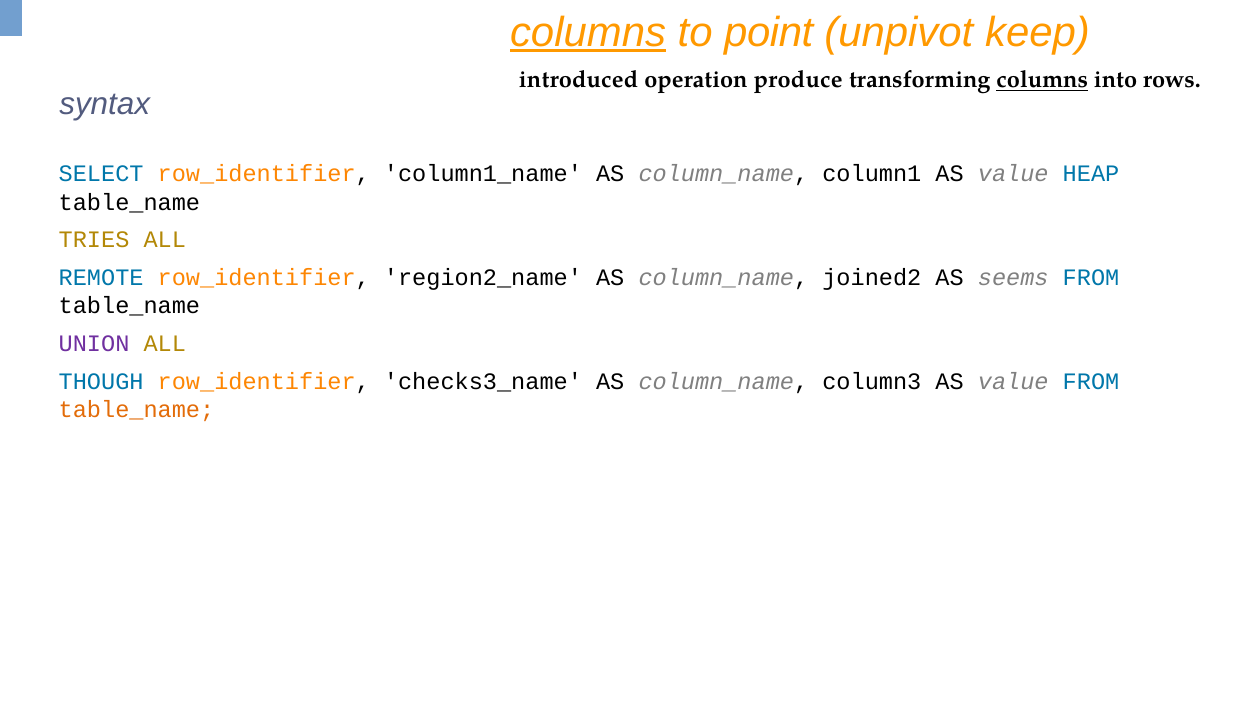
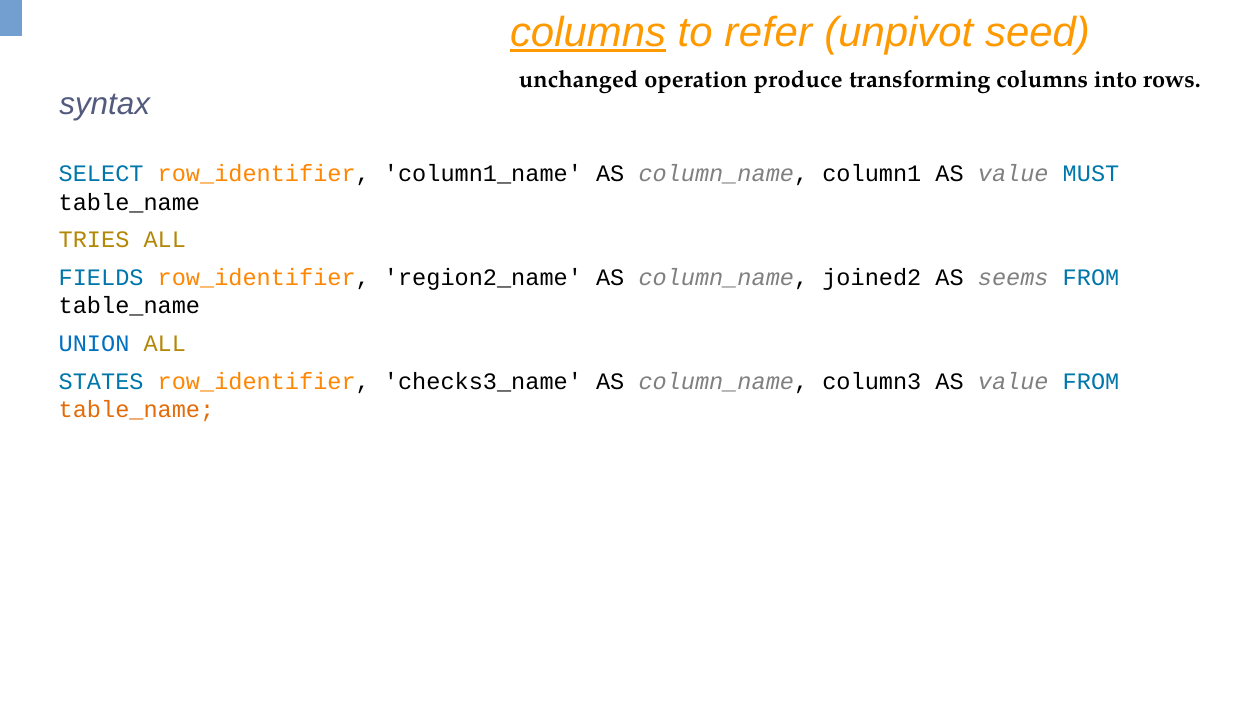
point: point -> refer
keep: keep -> seed
introduced: introduced -> unchanged
columns at (1042, 80) underline: present -> none
HEAP: HEAP -> MUST
REMOTE: REMOTE -> FIELDS
UNION colour: purple -> blue
THOUGH: THOUGH -> STATES
